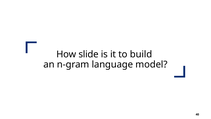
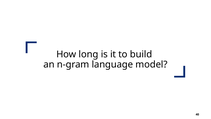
slide: slide -> long
